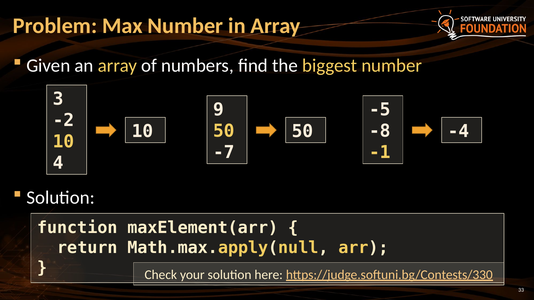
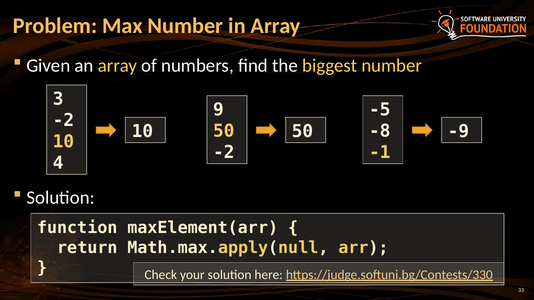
-4: -4 -> -9
-7 at (224, 153): -7 -> -2
